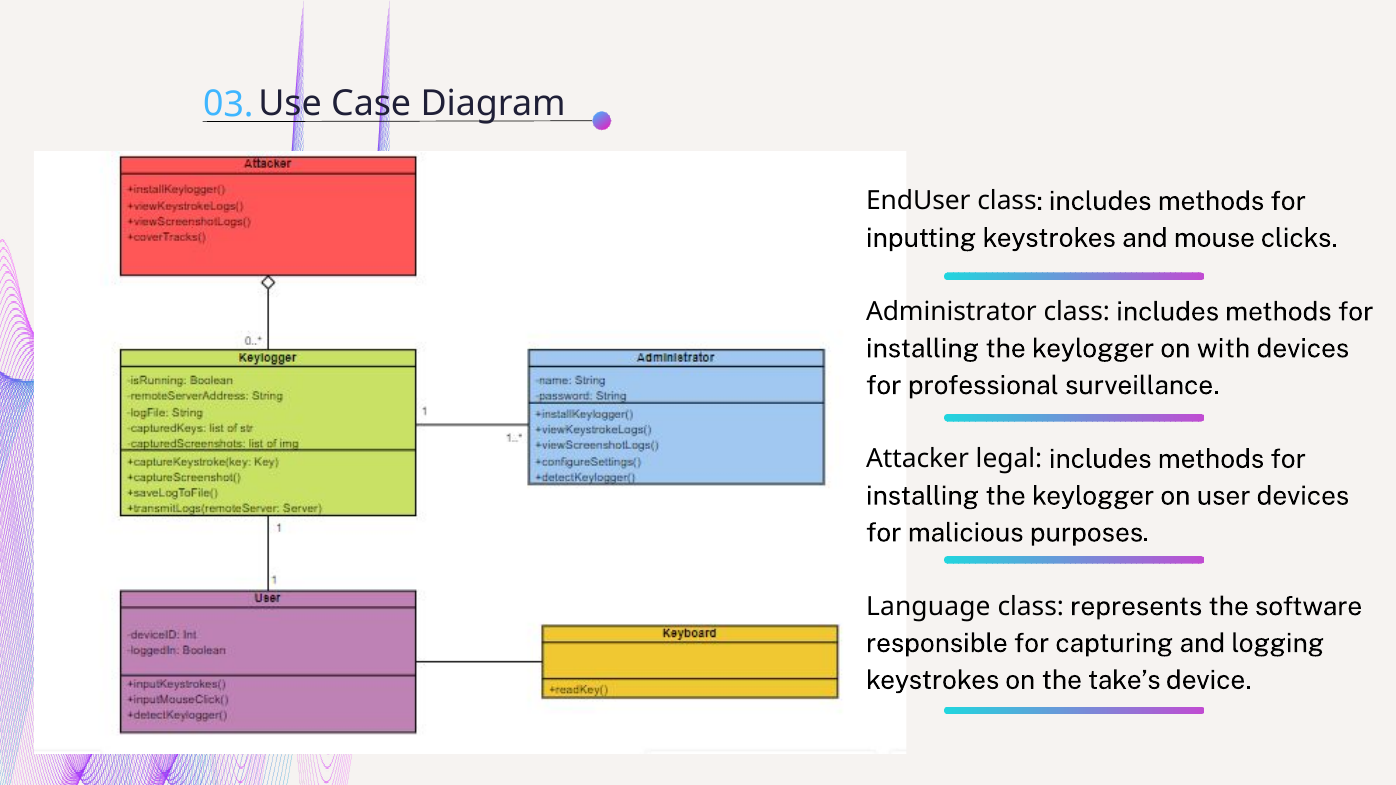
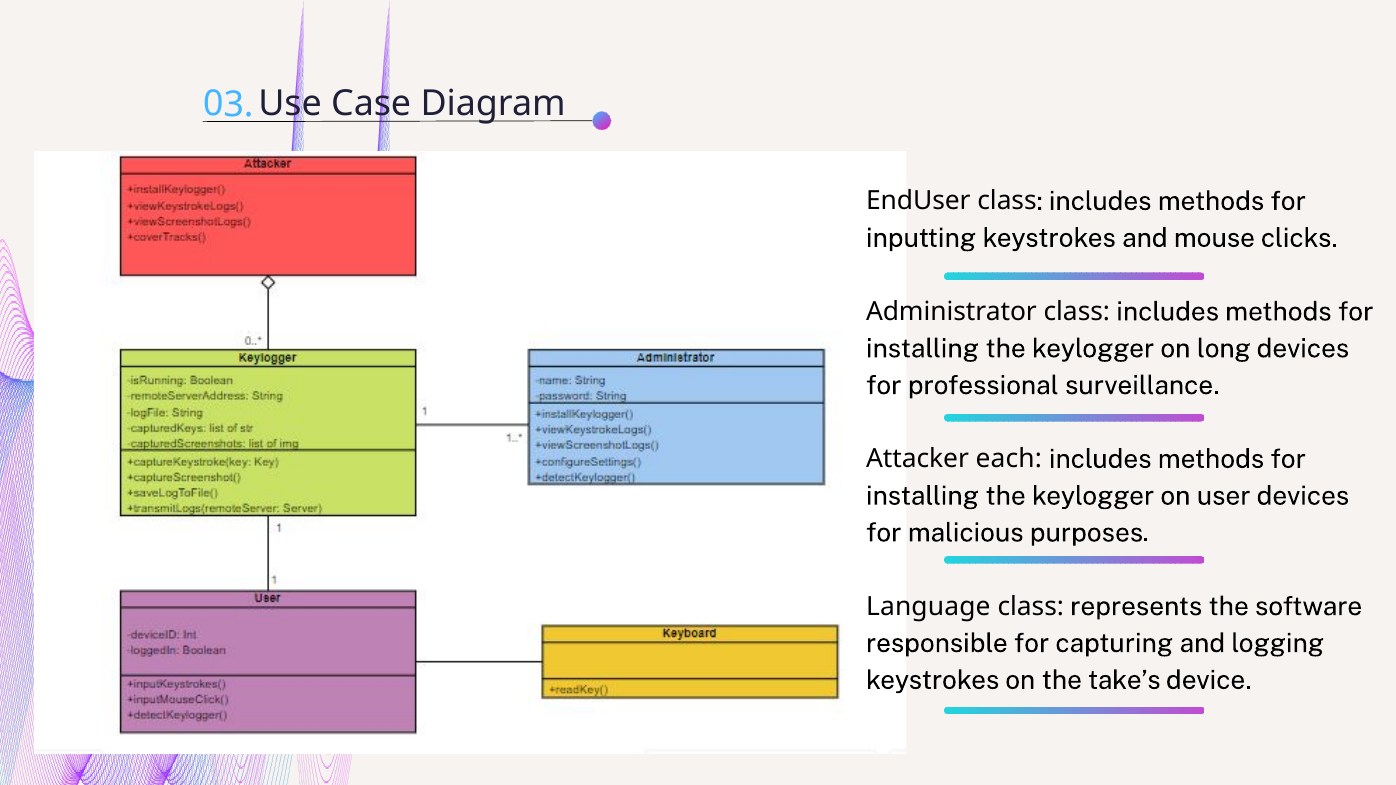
with: with -> long
legal: legal -> each
